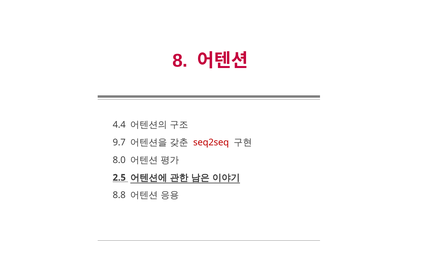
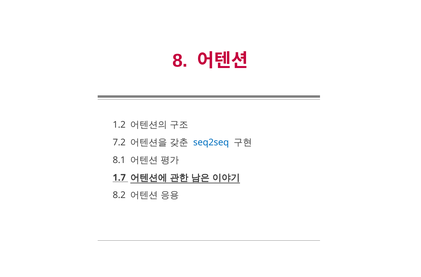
4.4: 4.4 -> 1.2
9.7: 9.7 -> 7.2
seq2seq colour: red -> blue
8.0: 8.0 -> 8.1
2.5: 2.5 -> 1.7
8.8: 8.8 -> 8.2
